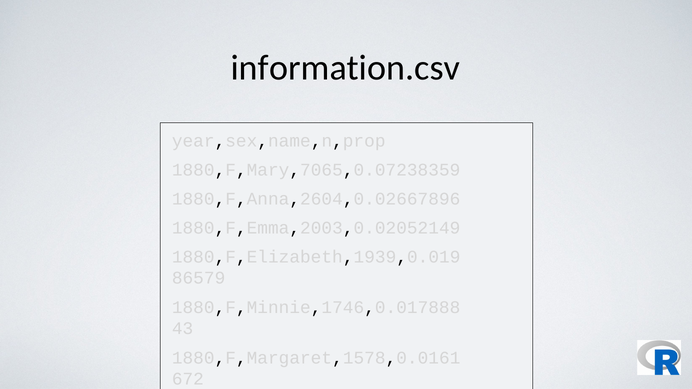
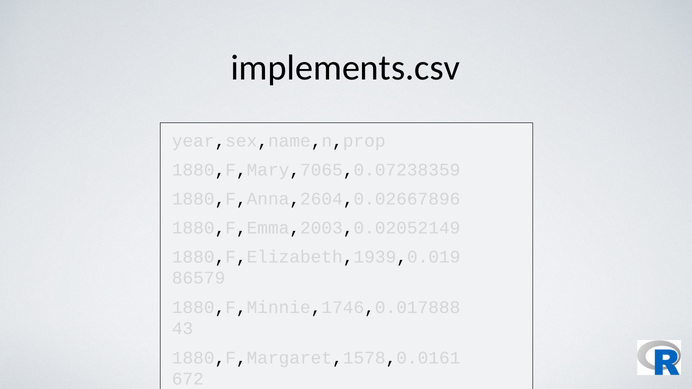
information.csv: information.csv -> implements.csv
